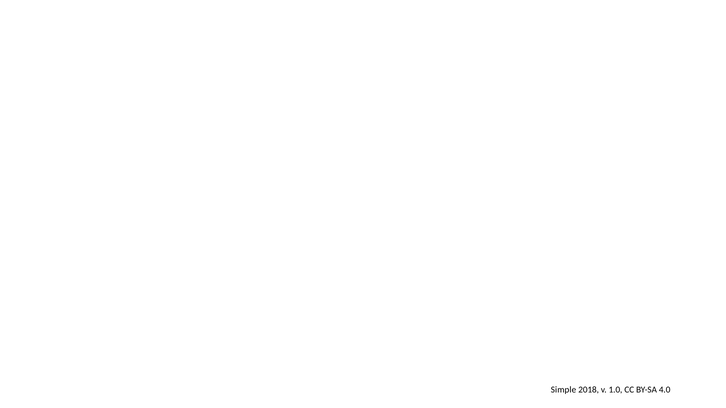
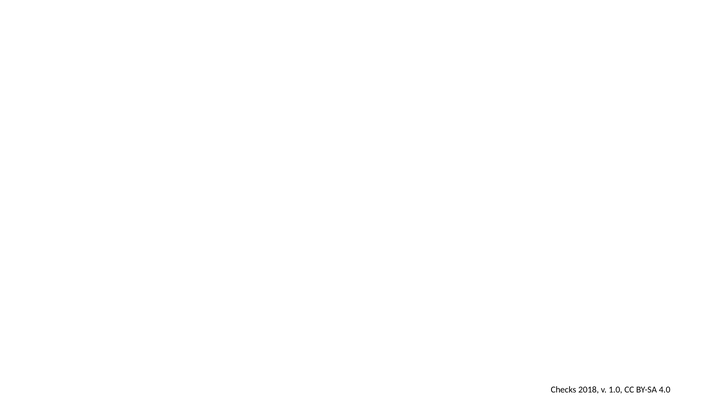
Simple: Simple -> Checks
